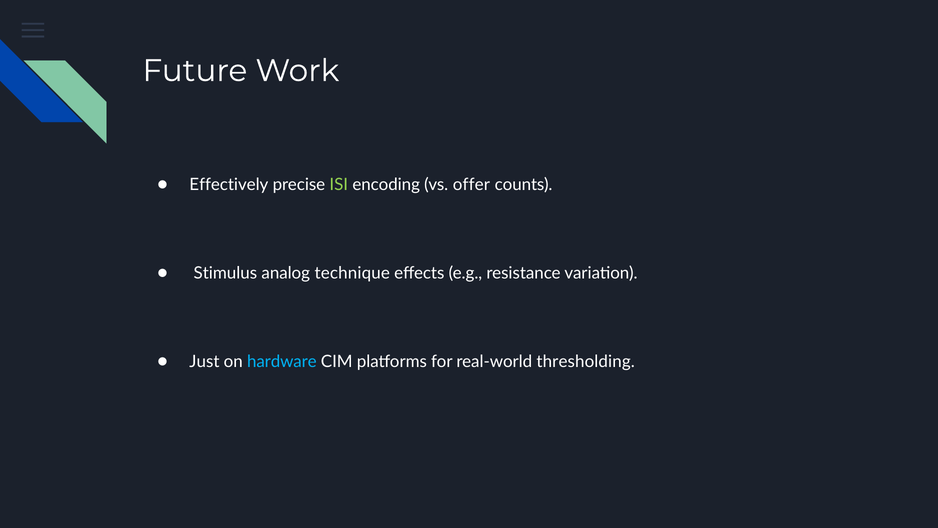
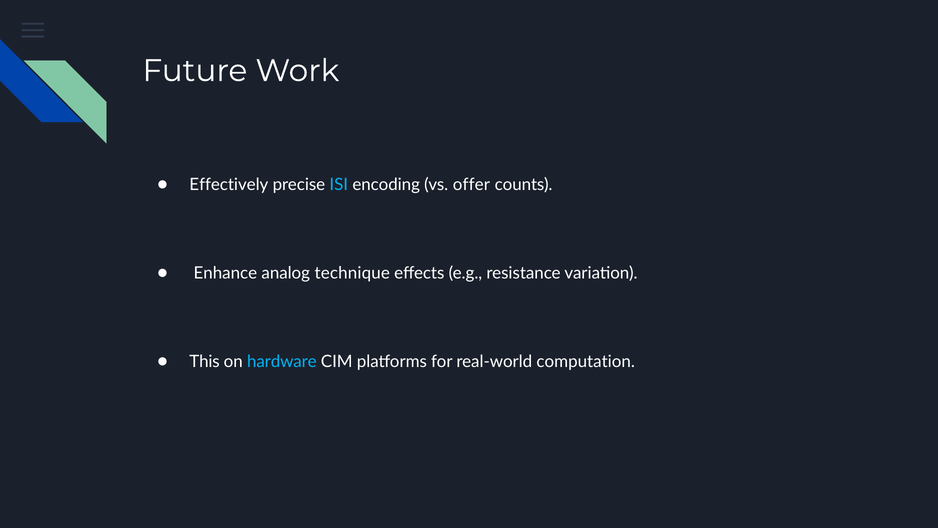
ISI colour: light green -> light blue
Stimulus: Stimulus -> Enhance
Just: Just -> This
thresholding: thresholding -> computation
